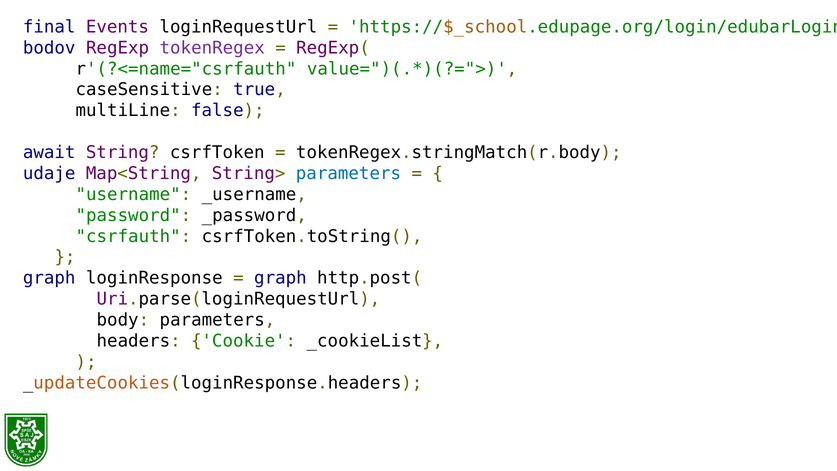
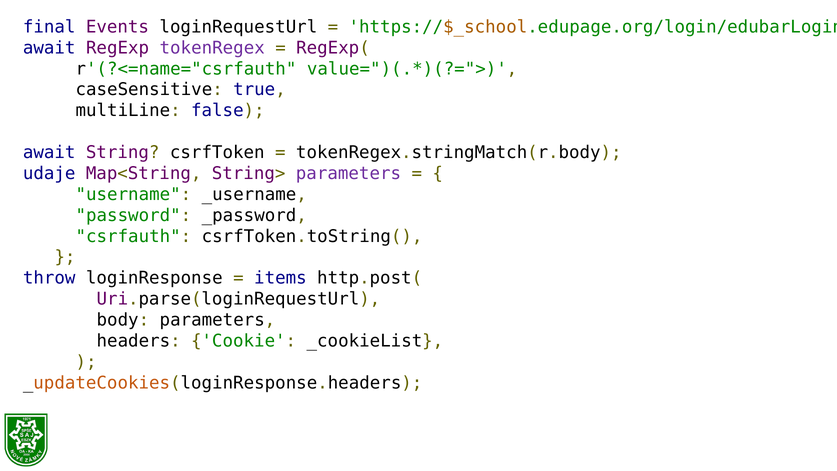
bodov at (49, 48): bodov -> await
parameters at (348, 173) colour: blue -> purple
graph at (49, 278): graph -> throw
graph at (280, 278): graph -> items
